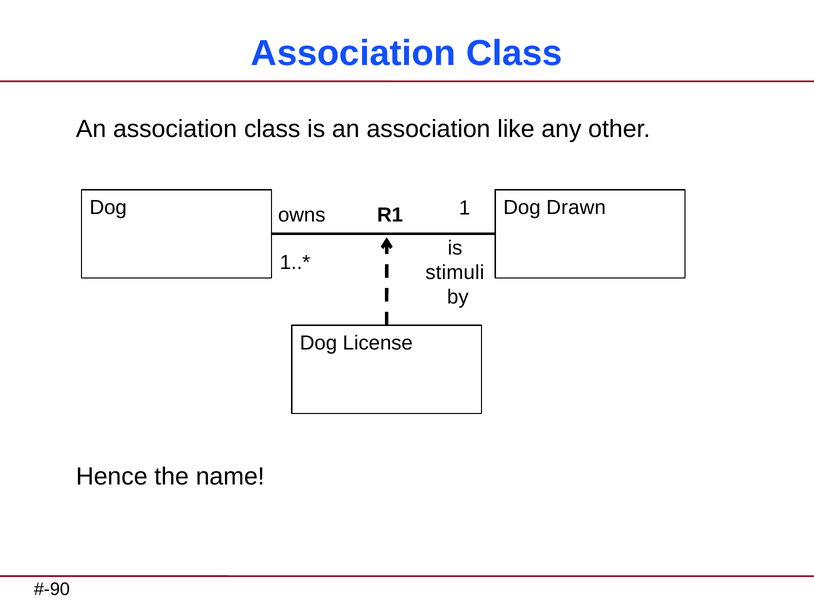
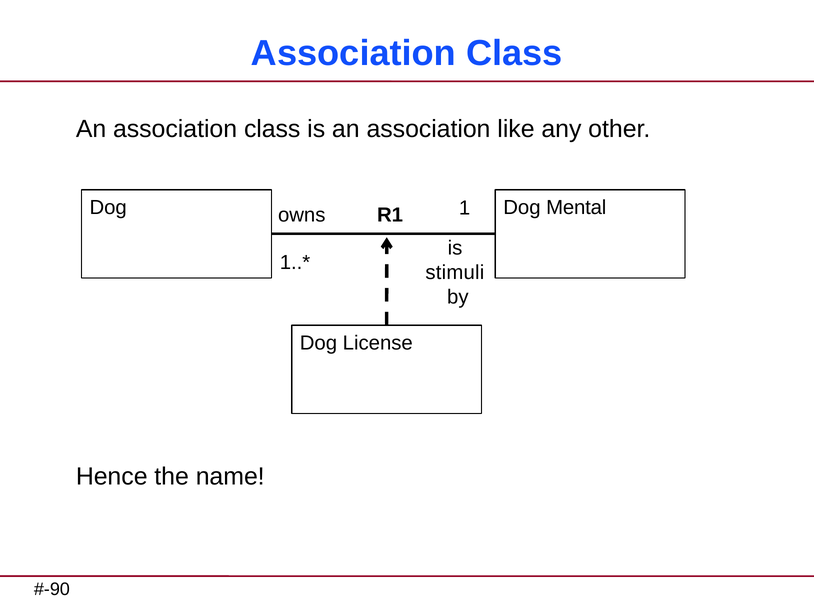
Drawn: Drawn -> Mental
